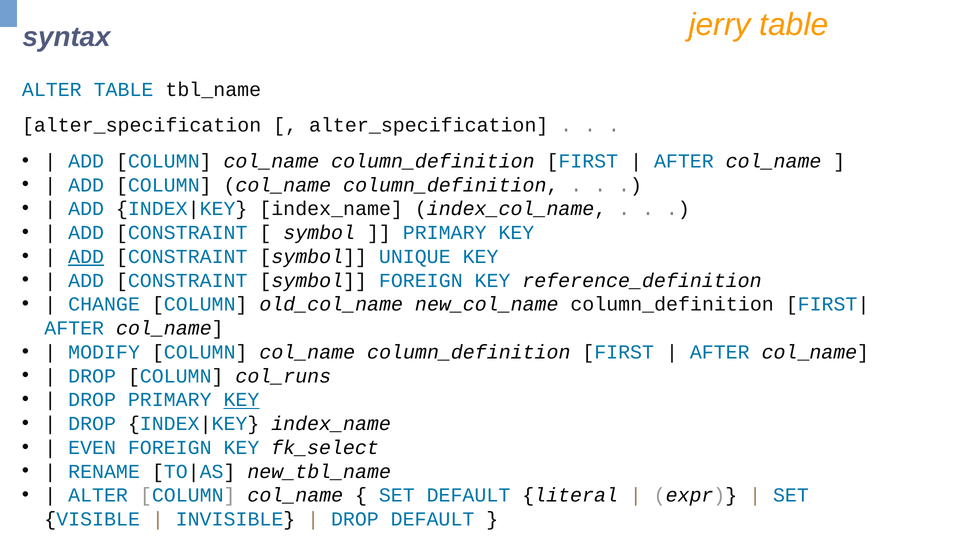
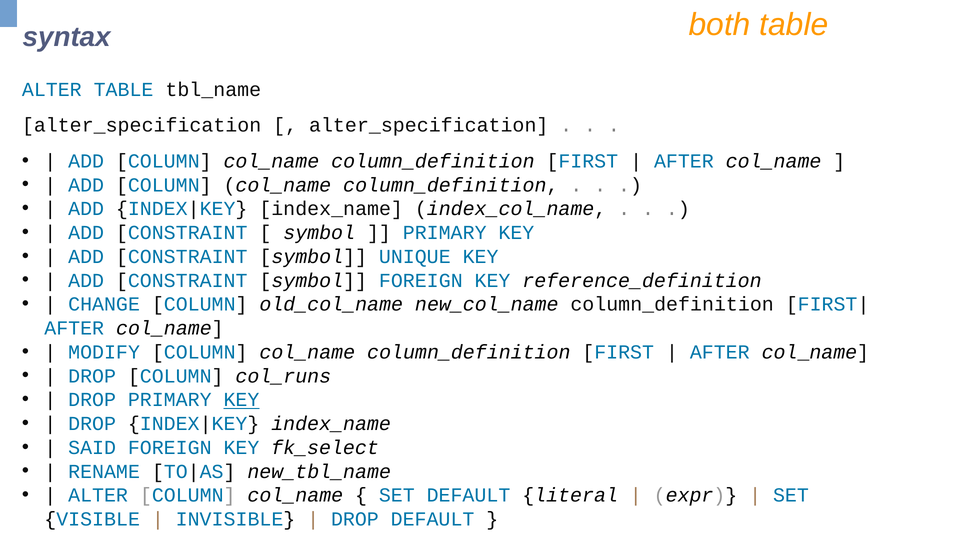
jerry: jerry -> both
ADD at (86, 257) underline: present -> none
EVEN: EVEN -> SAID
